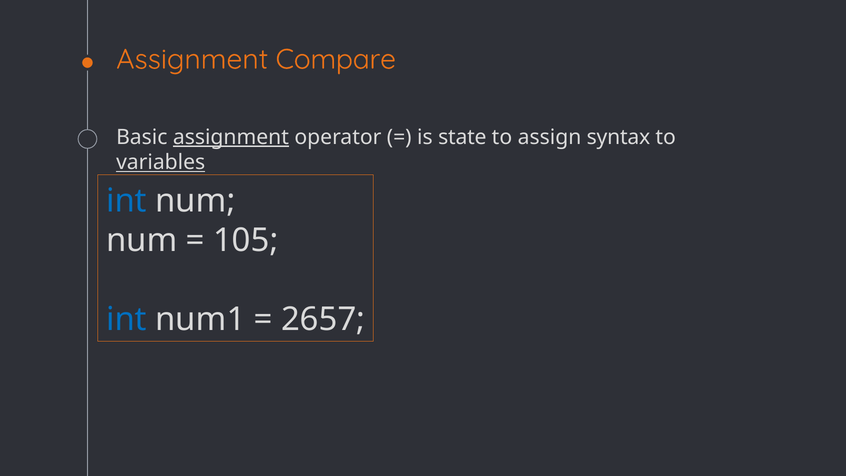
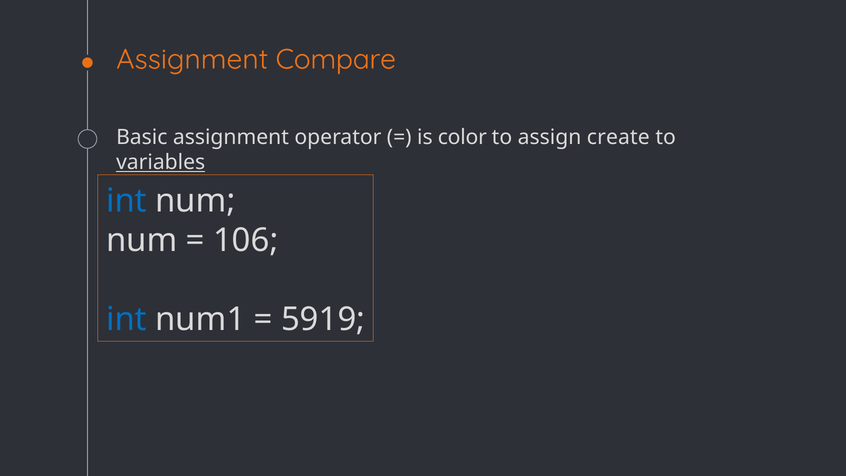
assignment at (231, 137) underline: present -> none
state: state -> color
syntax: syntax -> create
105: 105 -> 106
2657: 2657 -> 5919
